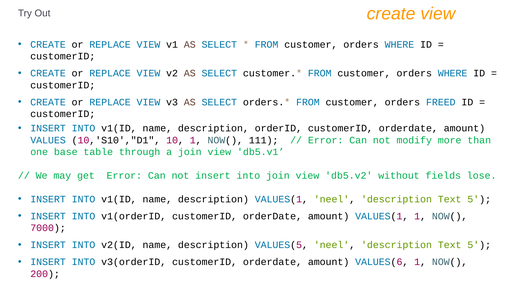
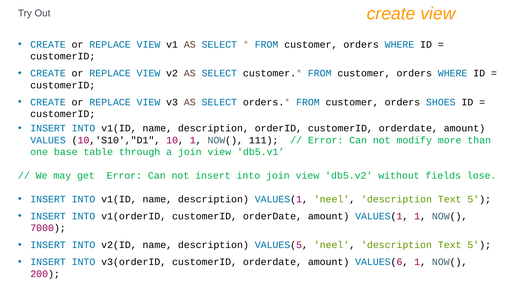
FREED: FREED -> SHOES
